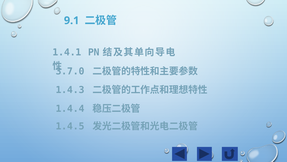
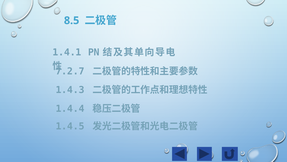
9.1: 9.1 -> 8.5
3.7.0: 3.7.0 -> 7.2.7
